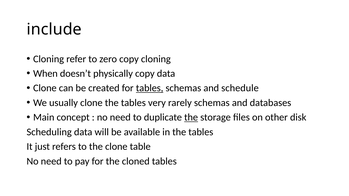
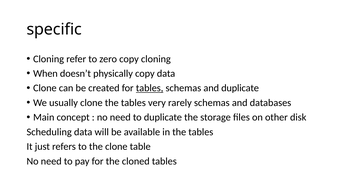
include: include -> specific
and schedule: schedule -> duplicate
the at (191, 118) underline: present -> none
